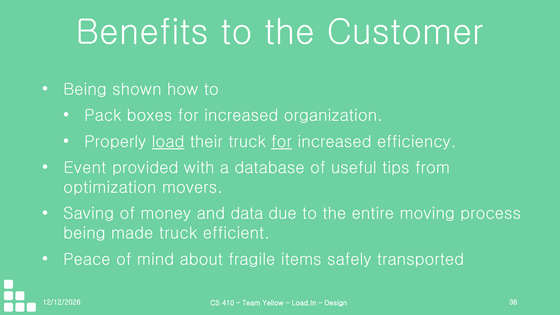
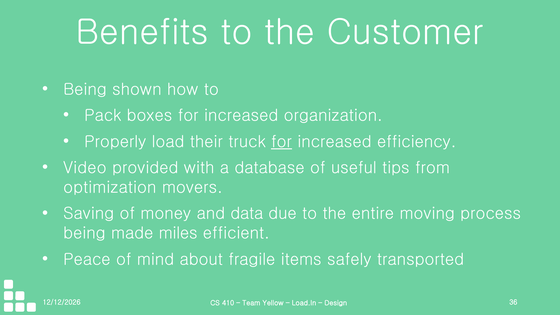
load underline: present -> none
Event: Event -> Video
made truck: truck -> miles
